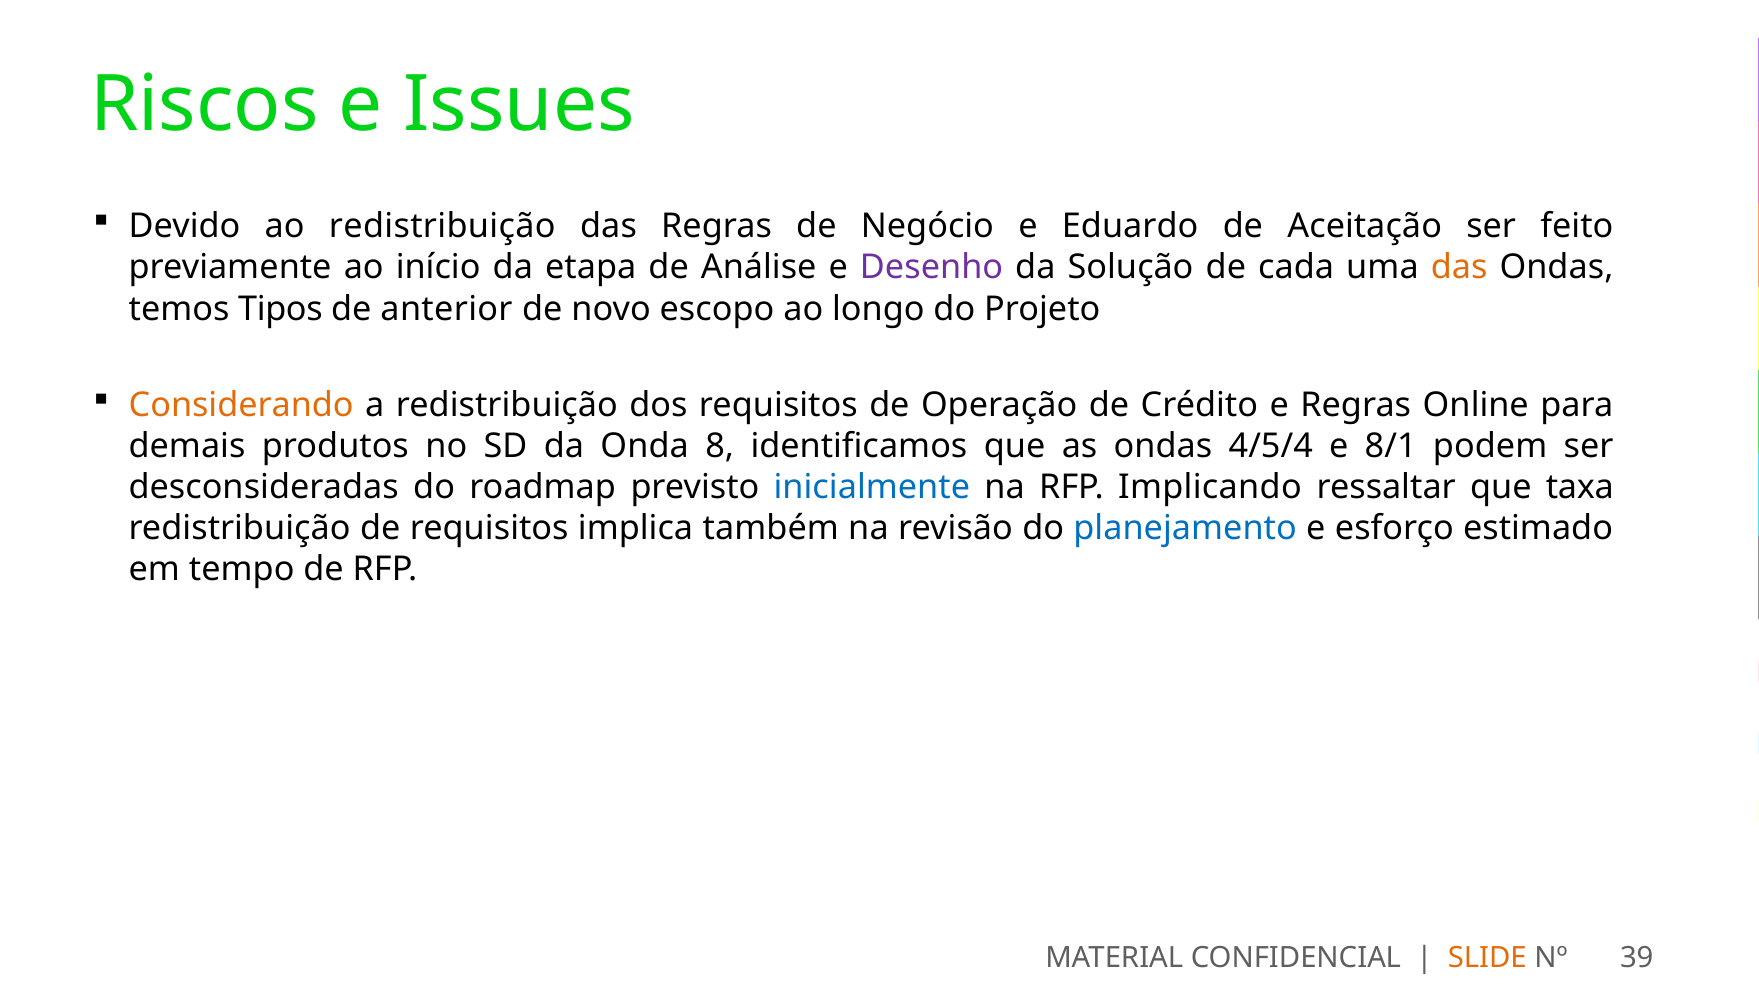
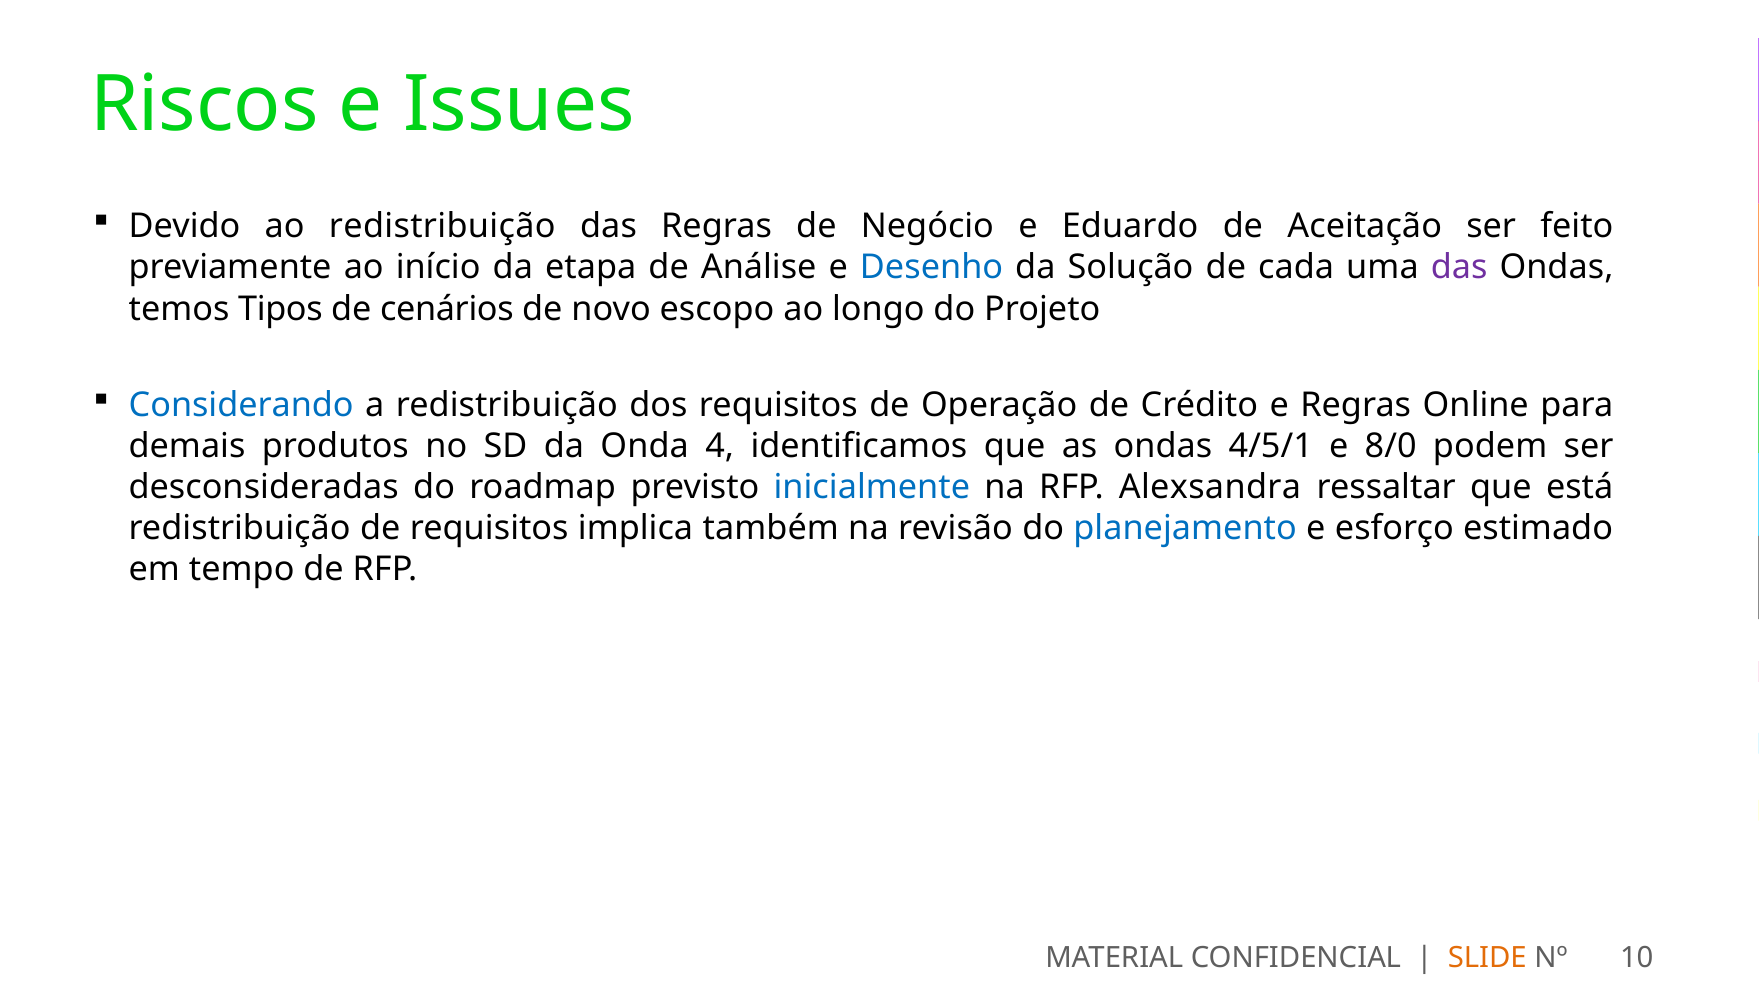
Desenho colour: purple -> blue
das at (1459, 268) colour: orange -> purple
anterior: anterior -> cenários
Considerando colour: orange -> blue
8: 8 -> 4
4/5/4: 4/5/4 -> 4/5/1
8/1: 8/1 -> 8/0
Implicando: Implicando -> Alexsandra
taxa: taxa -> está
39: 39 -> 10
